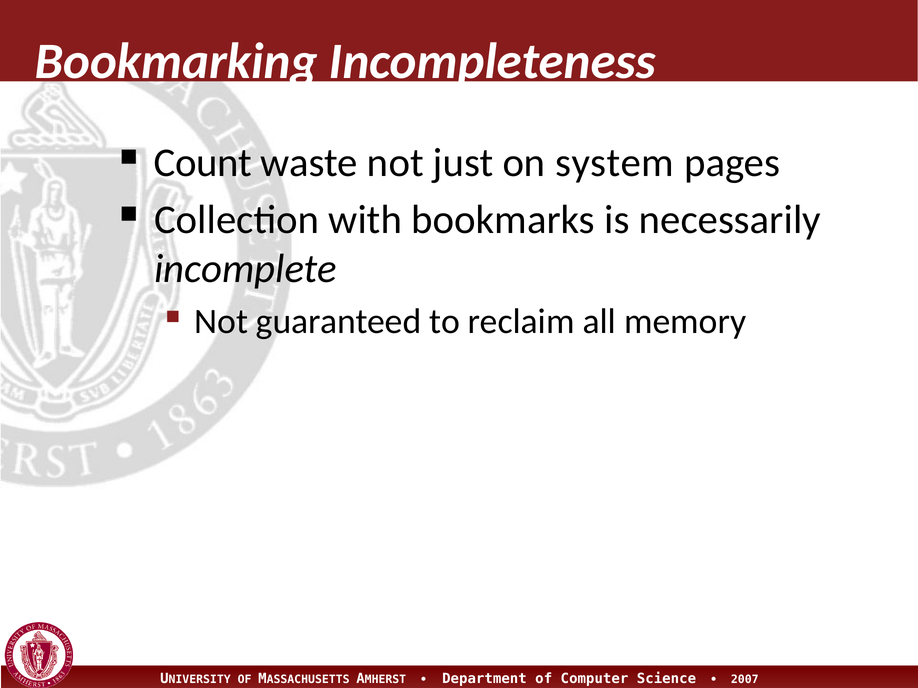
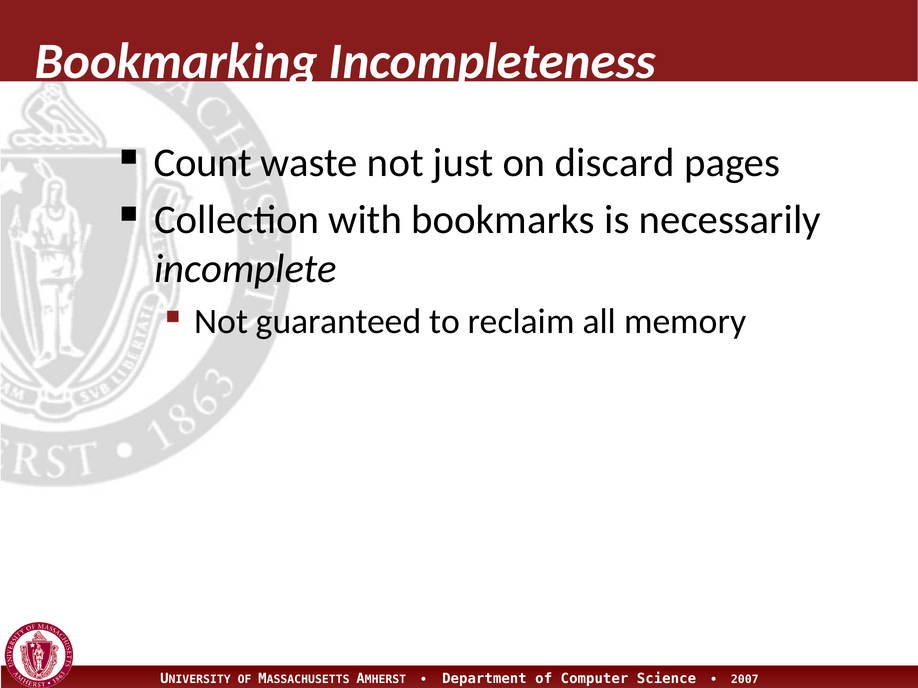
system: system -> discard
